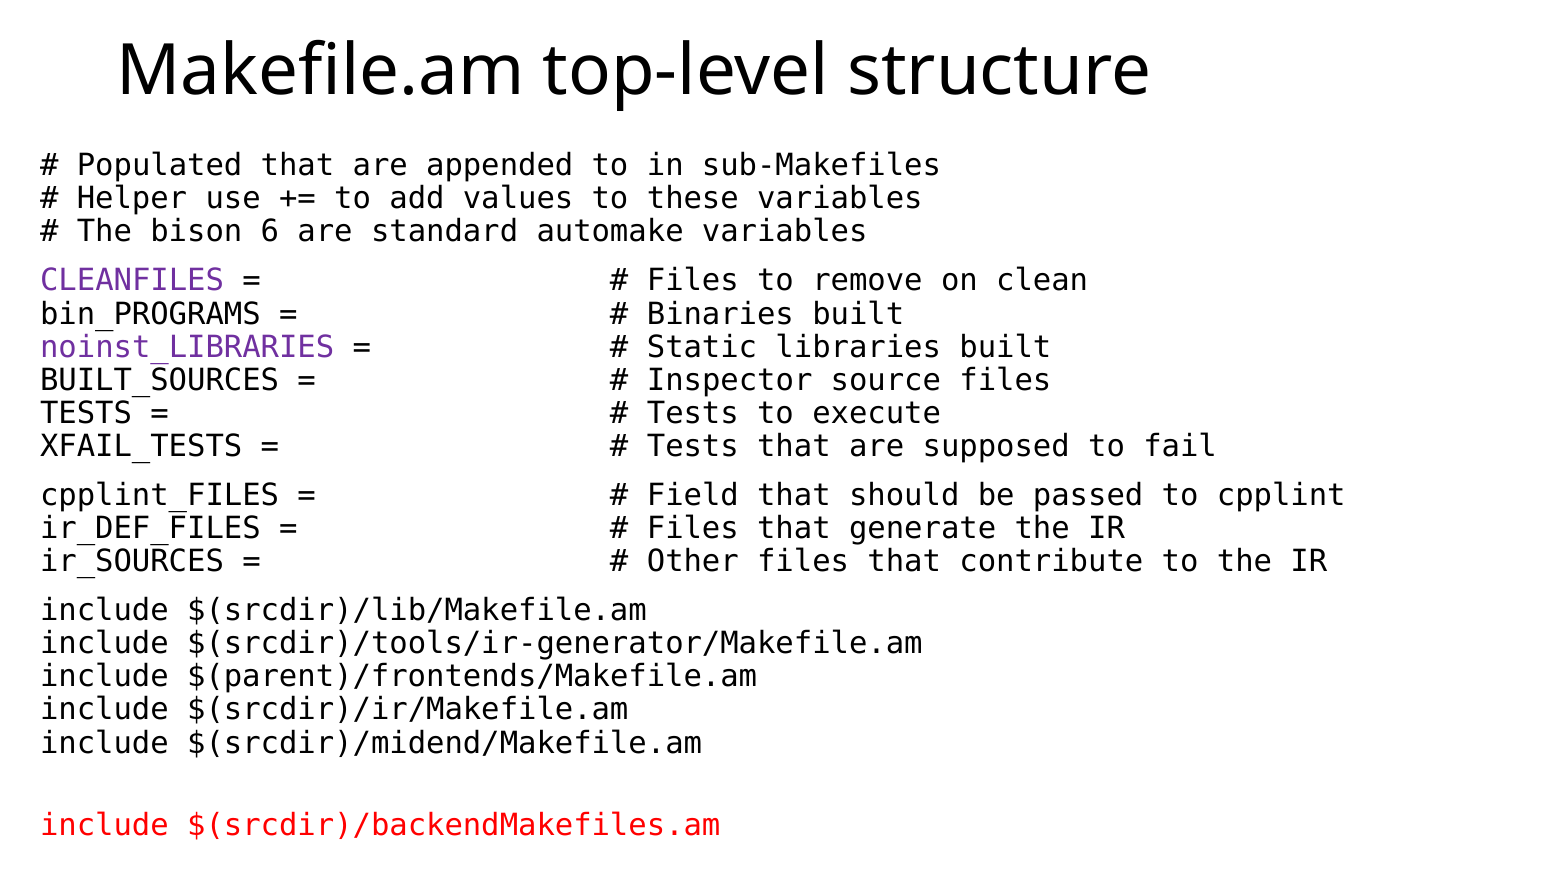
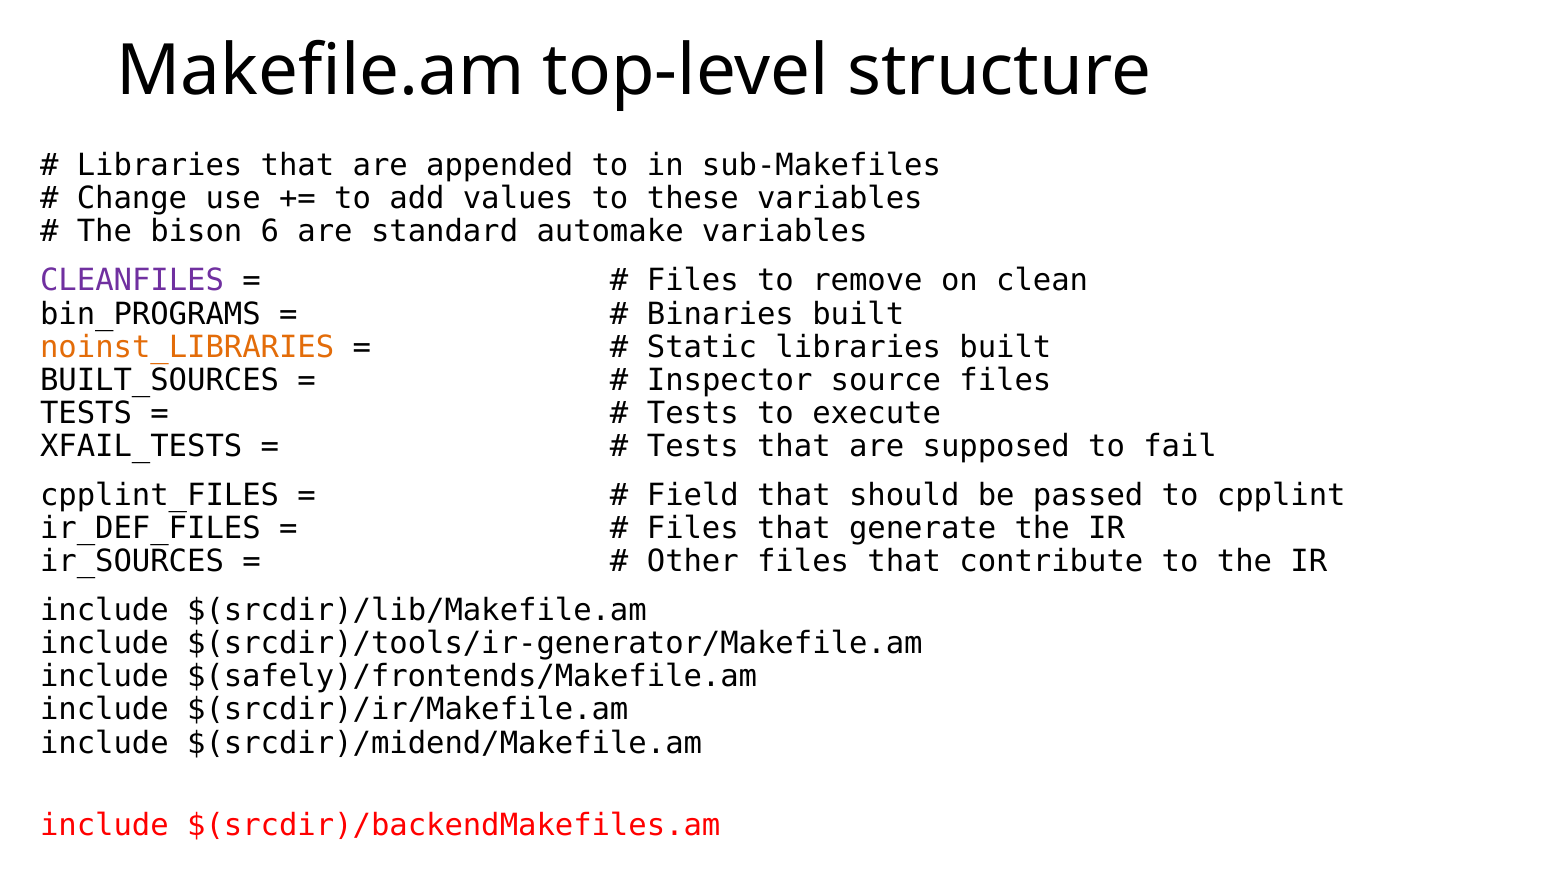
Populated at (160, 166): Populated -> Libraries
Helper: Helper -> Change
noinst_LIBRARIES colour: purple -> orange
$(parent)/frontends/Makefile.am: $(parent)/frontends/Makefile.am -> $(safely)/frontends/Makefile.am
